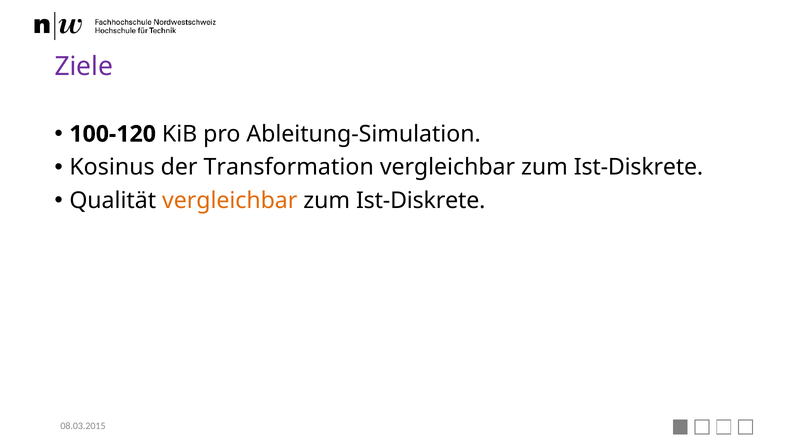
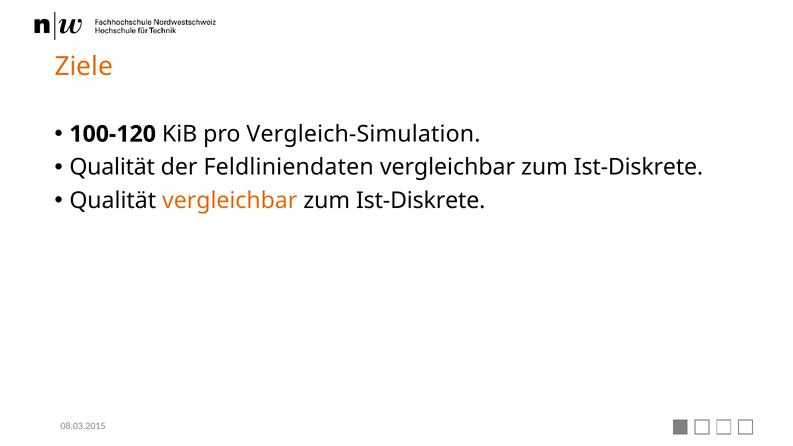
Ziele colour: purple -> orange
Ableitung-Simulation: Ableitung-Simulation -> Vergleich-Simulation
Kosinus at (112, 167): Kosinus -> Qualität
Transformation: Transformation -> Feldliniendaten
